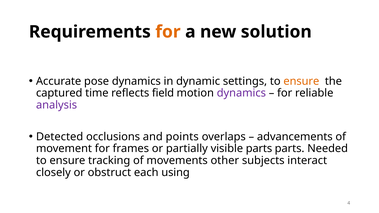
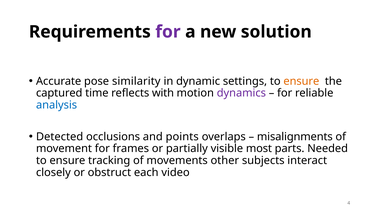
for at (168, 32) colour: orange -> purple
pose dynamics: dynamics -> similarity
field: field -> with
analysis colour: purple -> blue
advancements: advancements -> misalignments
visible parts: parts -> most
using: using -> video
